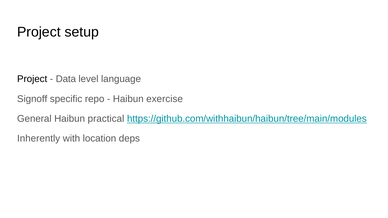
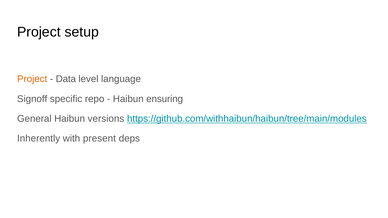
Project at (32, 79) colour: black -> orange
exercise: exercise -> ensuring
practical: practical -> versions
location: location -> present
